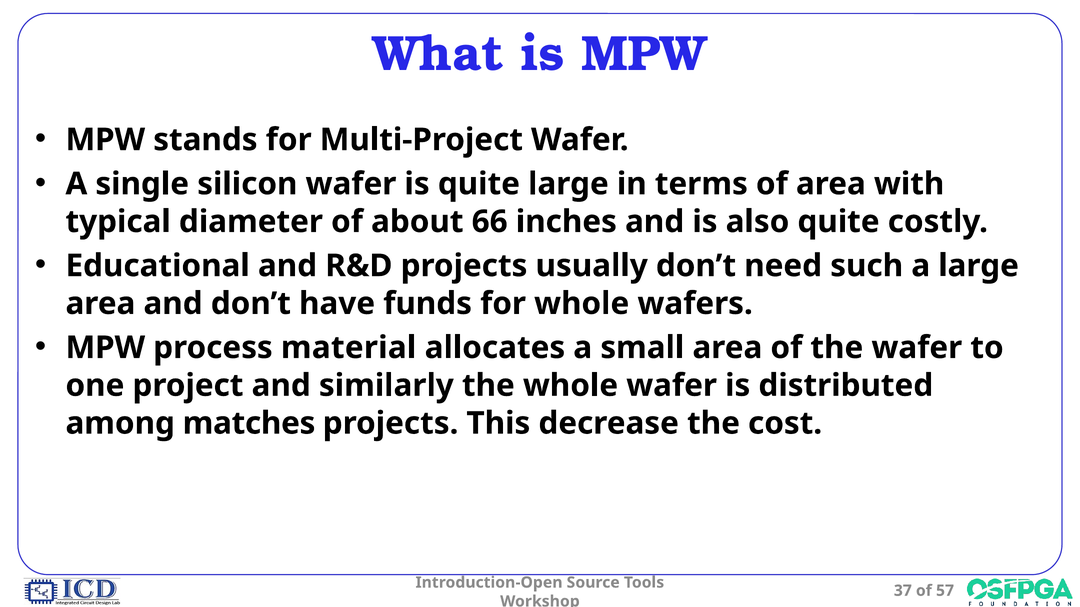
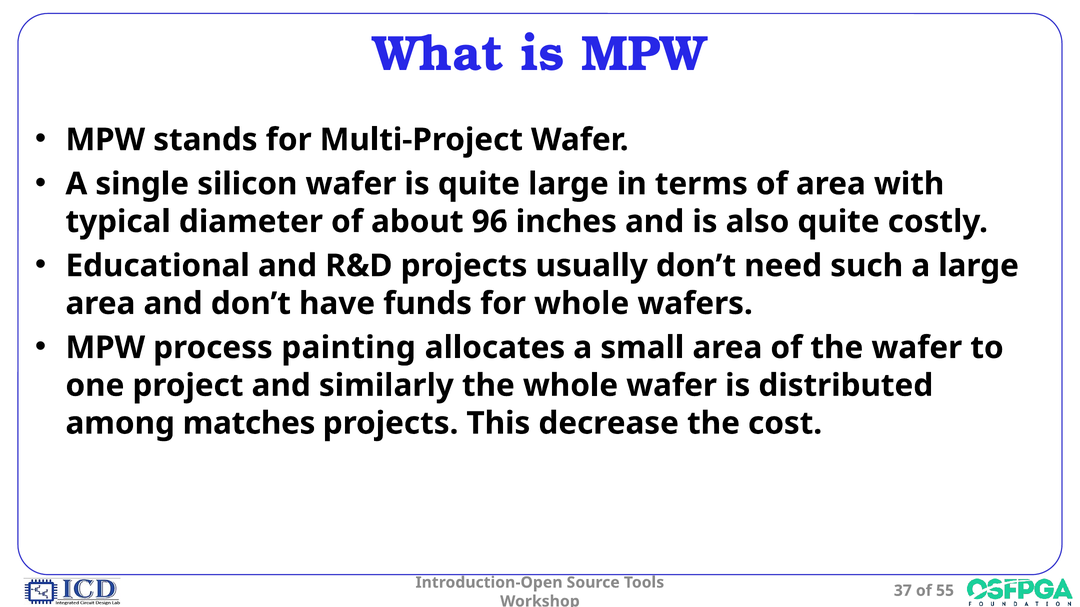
66: 66 -> 96
material: material -> painting
57: 57 -> 55
